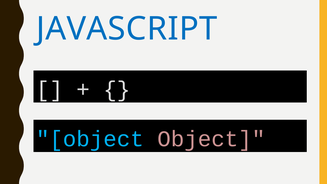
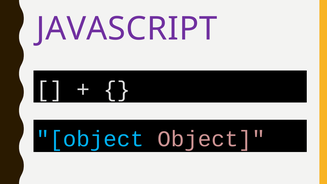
JAVASCRIPT colour: blue -> purple
